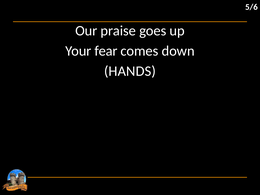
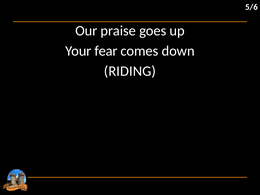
HANDS: HANDS -> RIDING
